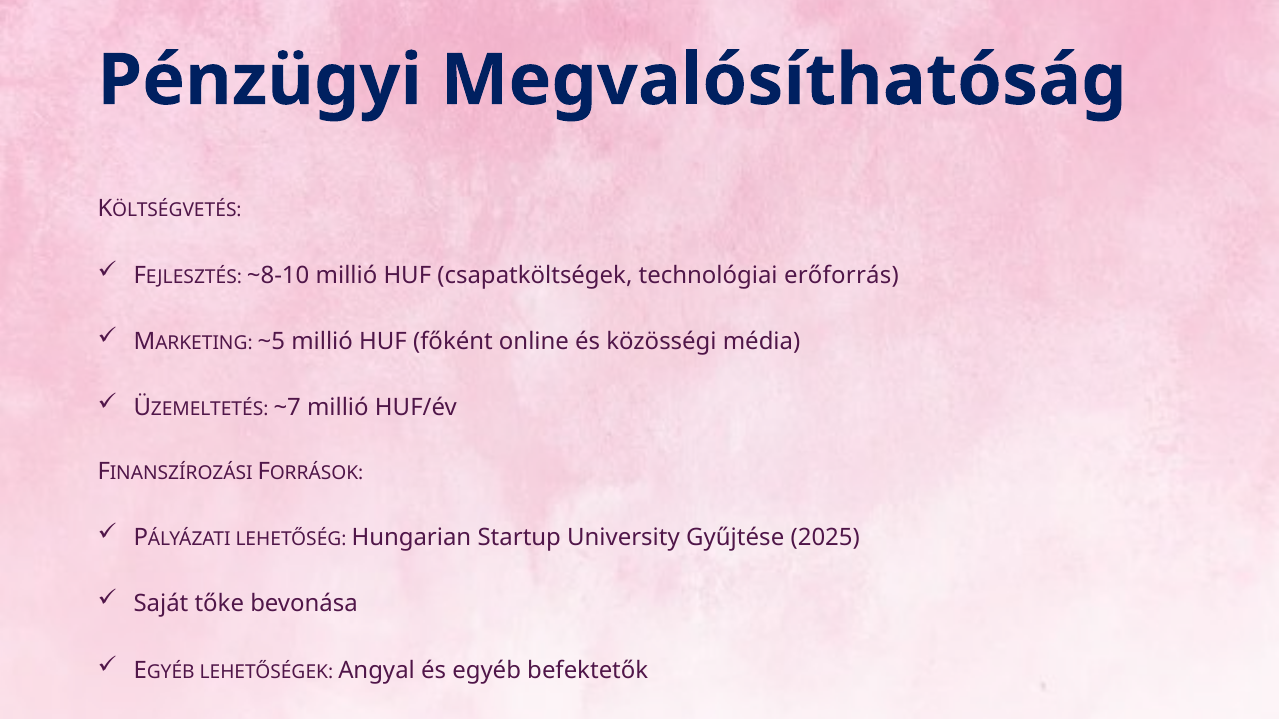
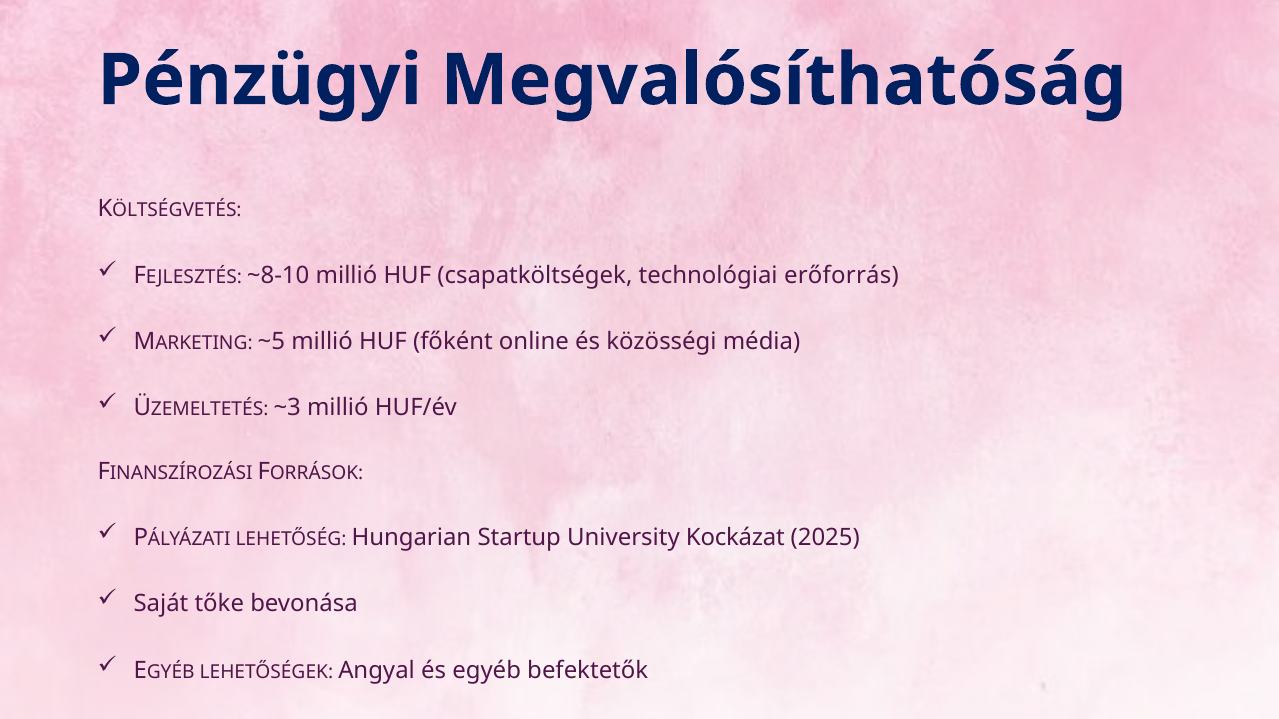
~7: ~7 -> ~3
Gyűjtése: Gyűjtése -> Kockázat
